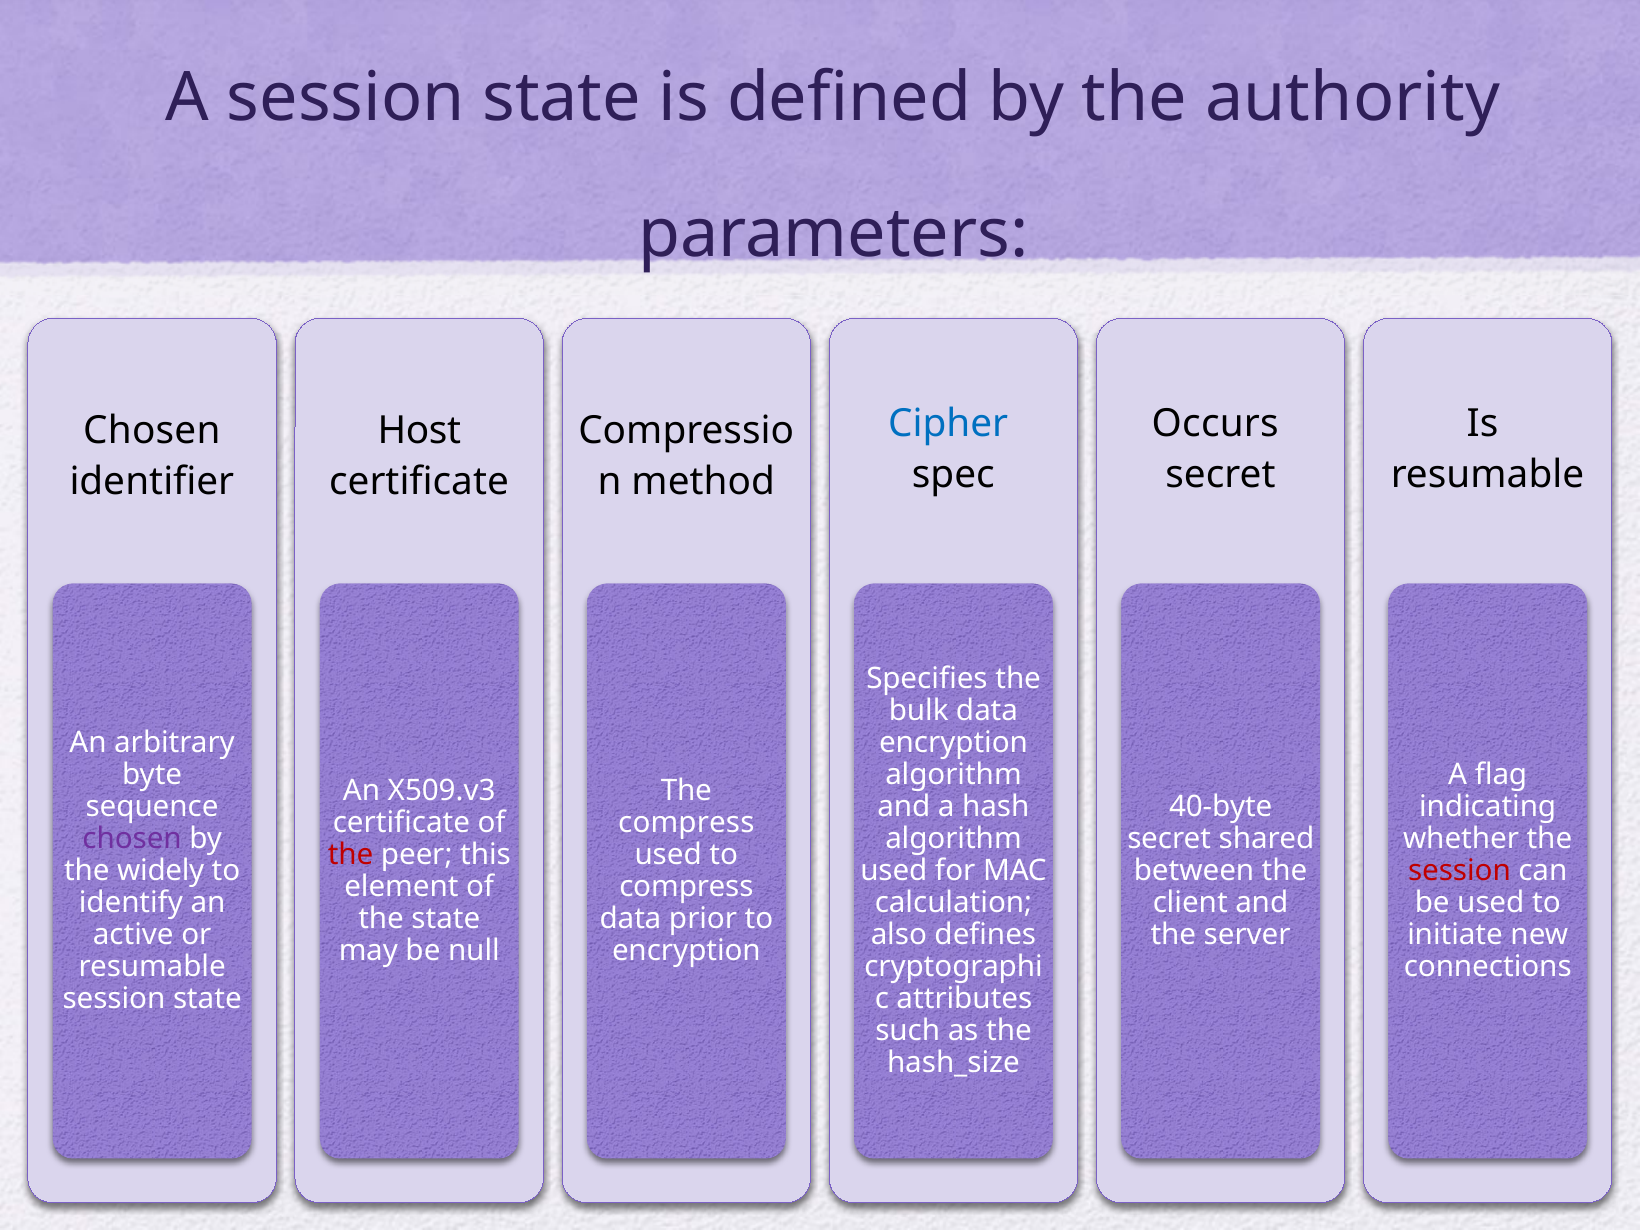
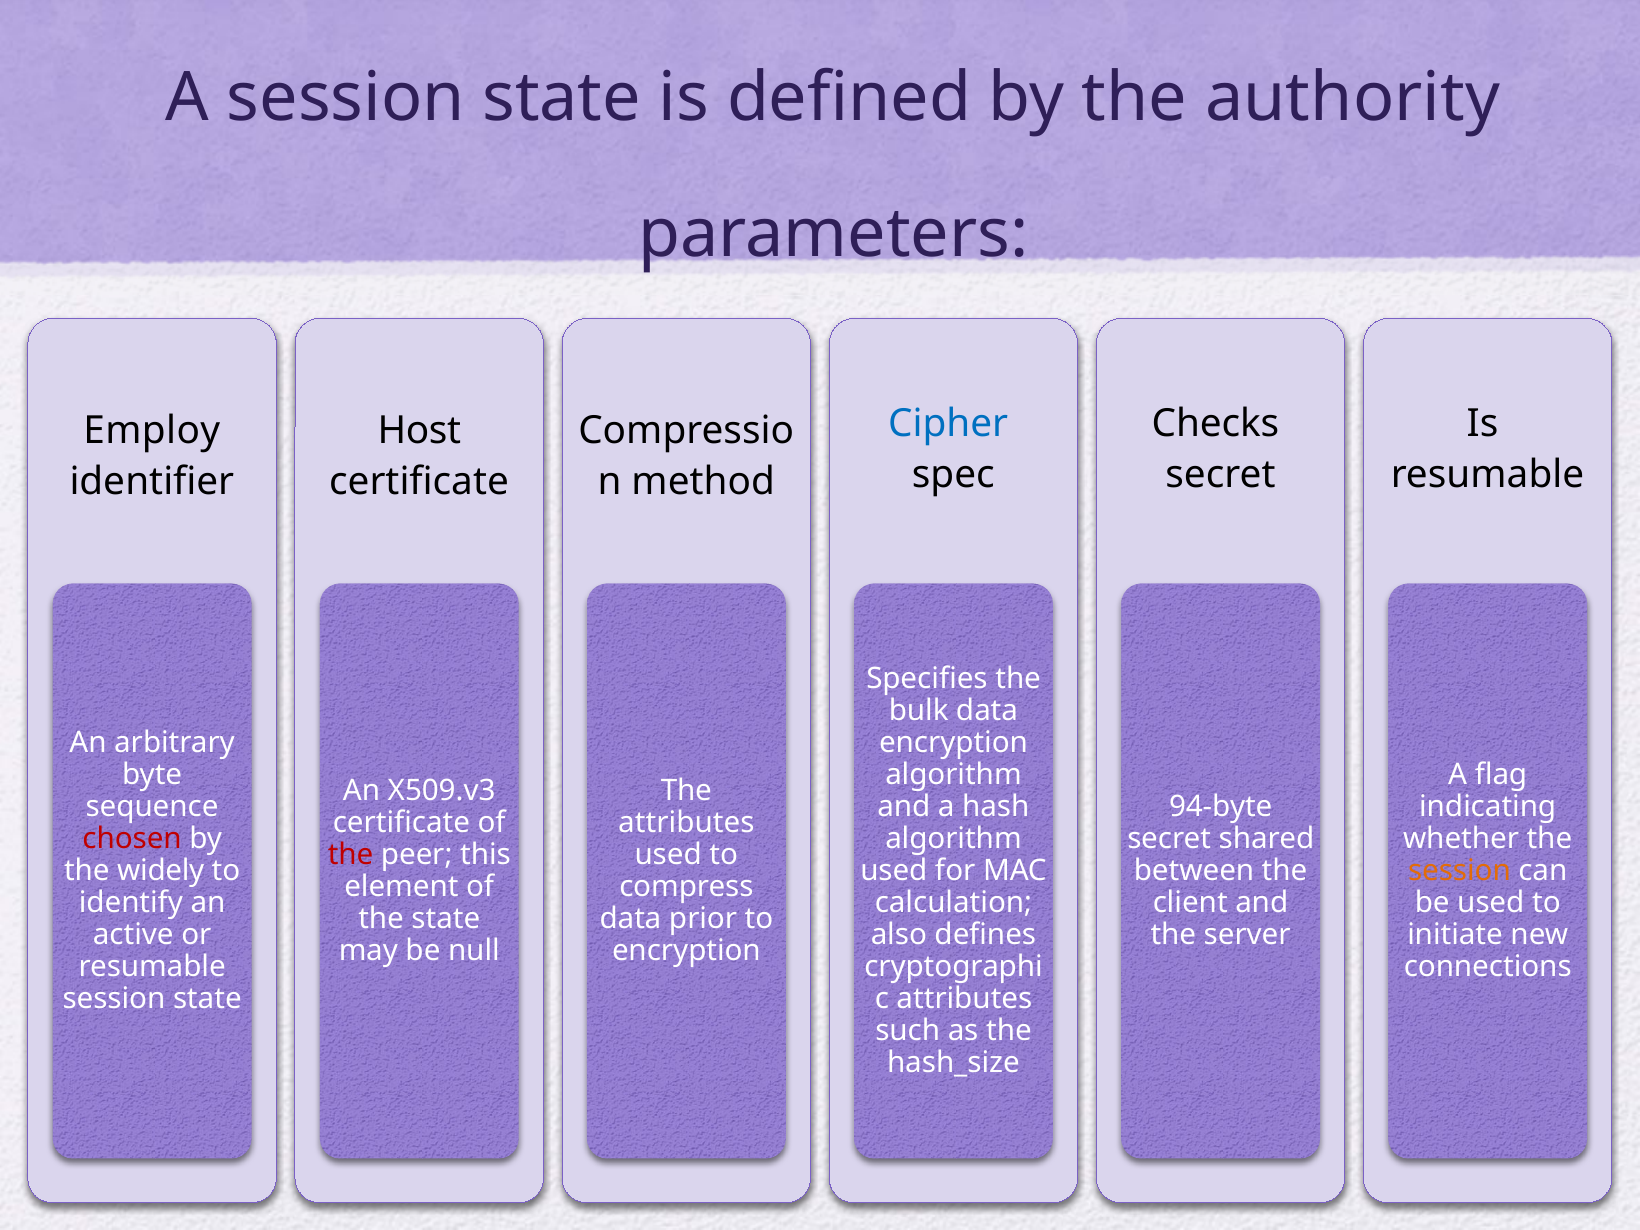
Occurs: Occurs -> Checks
Chosen at (152, 430): Chosen -> Employ
40-byte: 40-byte -> 94-byte
compress at (686, 823): compress -> attributes
chosen at (132, 839) colour: purple -> red
session at (1459, 871) colour: red -> orange
